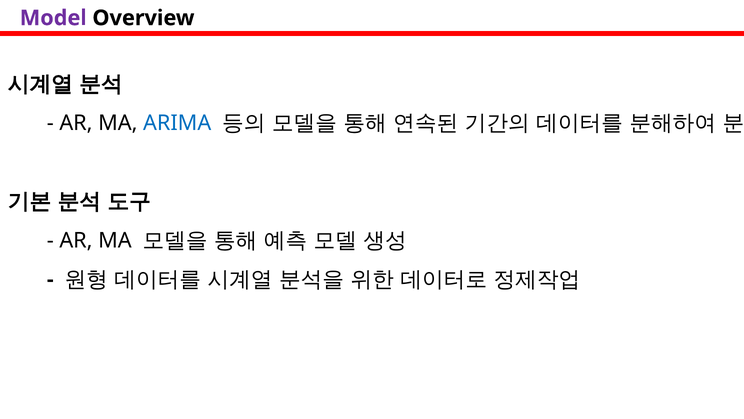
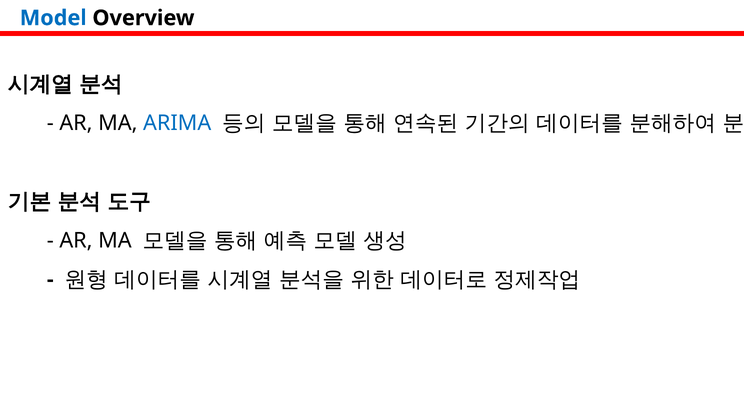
Model colour: purple -> blue
